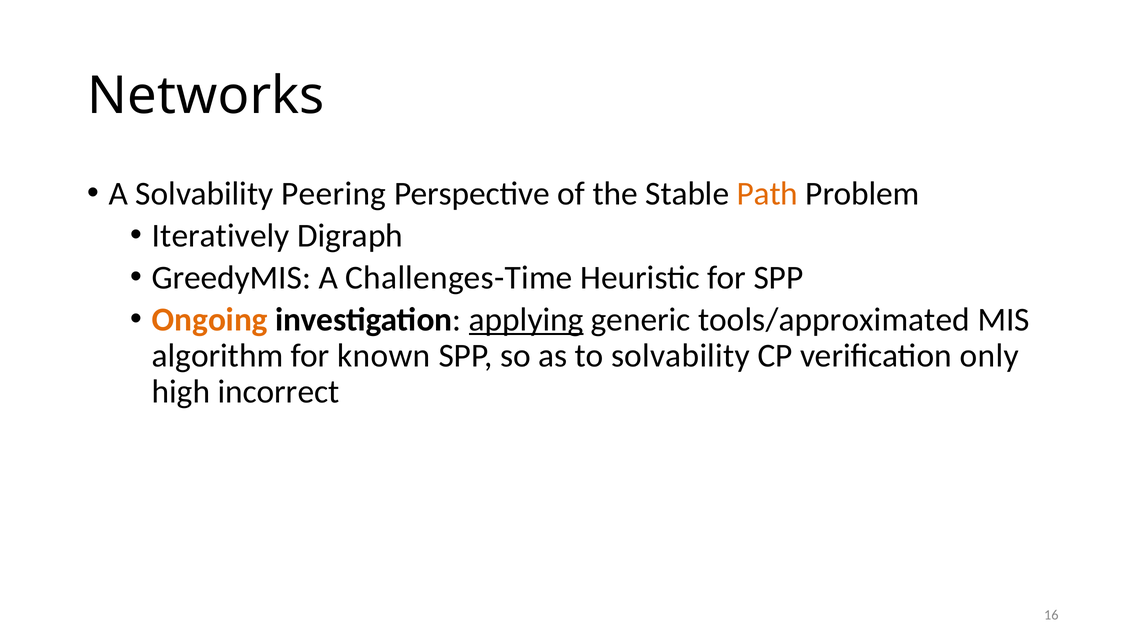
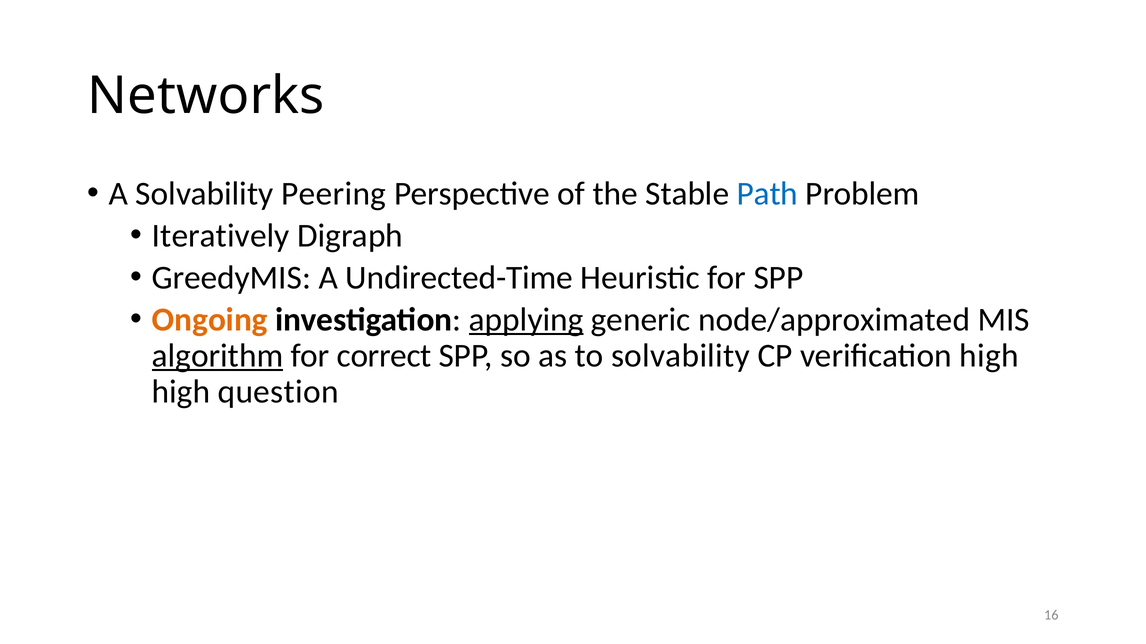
Path colour: orange -> blue
Challenges-Time: Challenges-Time -> Undirected-Time
tools/approximated: tools/approximated -> node/approximated
algorithm underline: none -> present
known: known -> correct
verification only: only -> high
incorrect: incorrect -> question
